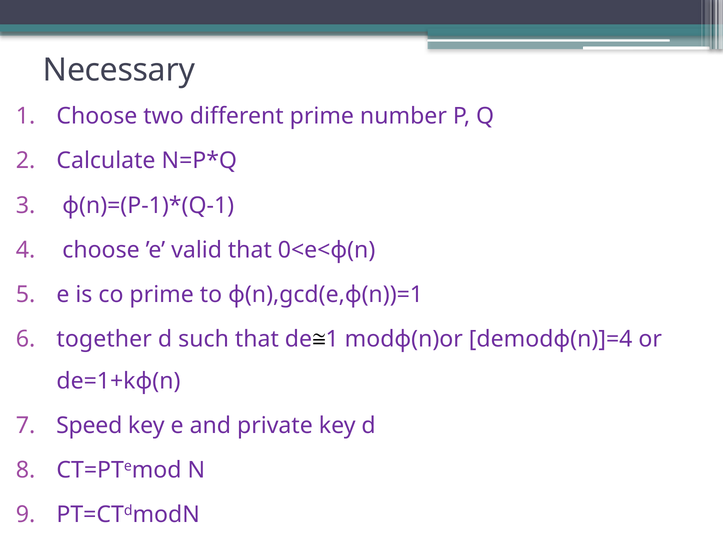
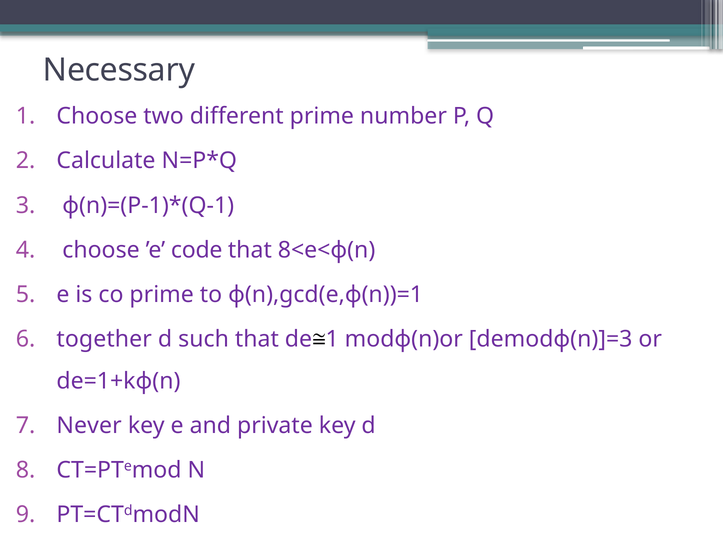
valid: valid -> code
0<e<ɸ(n: 0<e<ɸ(n -> 8<e<ɸ(n
demodɸ(n)]=4: demodɸ(n)]=4 -> demodɸ(n)]=3
Speed: Speed -> Never
